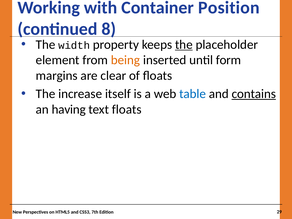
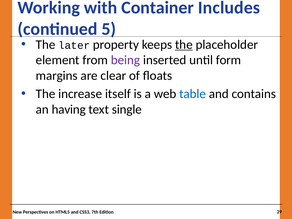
Position: Position -> Includes
8: 8 -> 5
width: width -> later
being colour: orange -> purple
contains underline: present -> none
text floats: floats -> single
